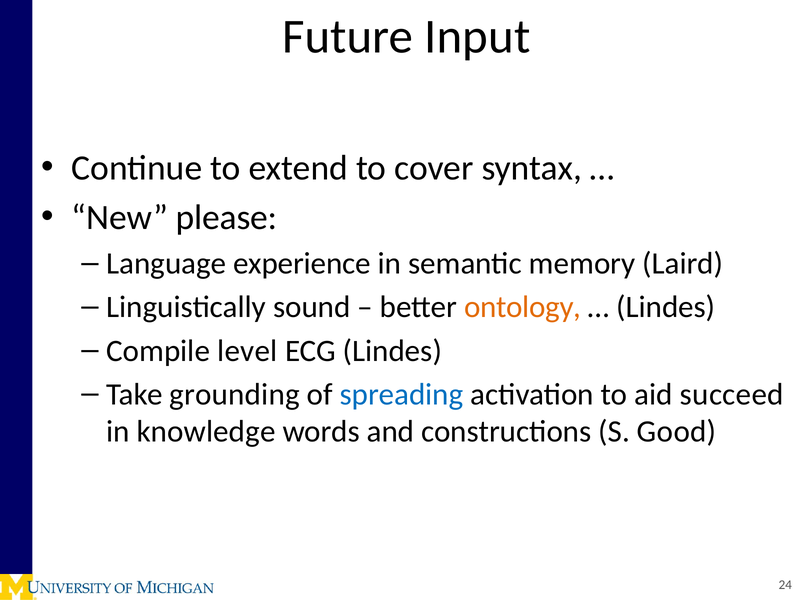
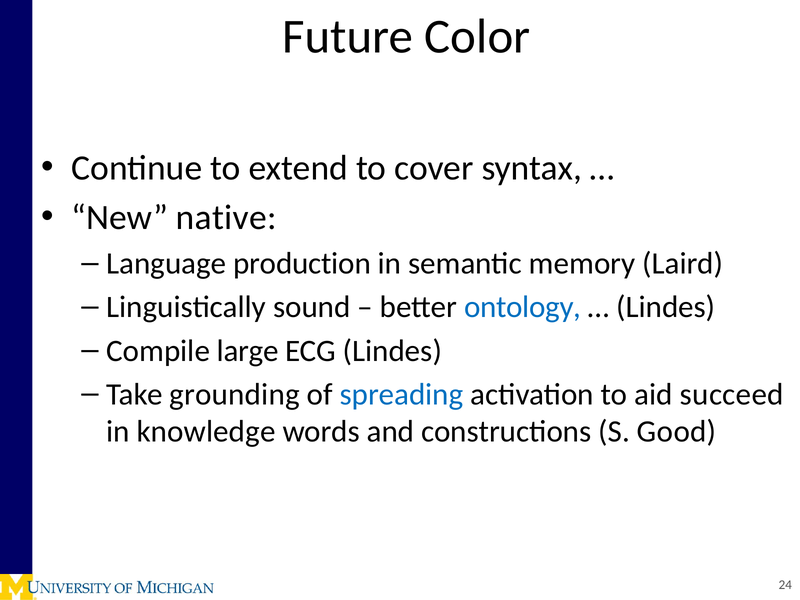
Input: Input -> Color
please: please -> native
experience: experience -> production
ontology colour: orange -> blue
level: level -> large
